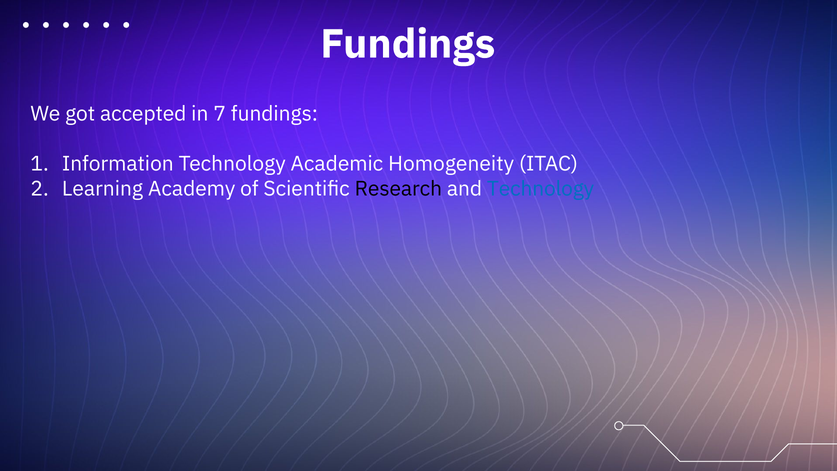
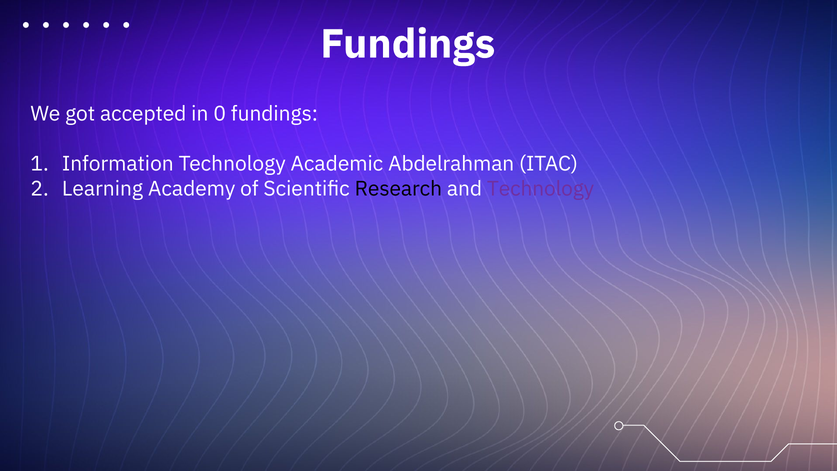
7: 7 -> 0
Homogeneity: Homogeneity -> Abdelrahman
Technology at (541, 189) colour: blue -> purple
